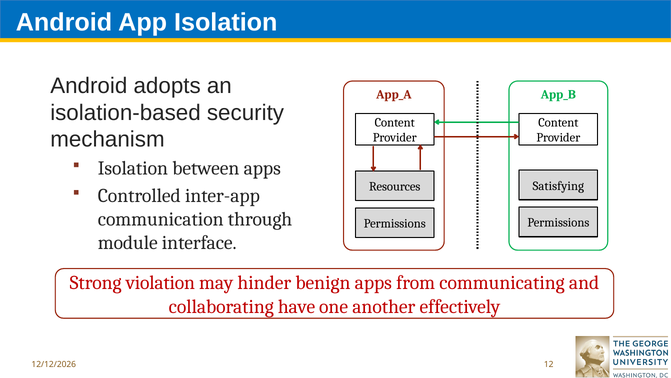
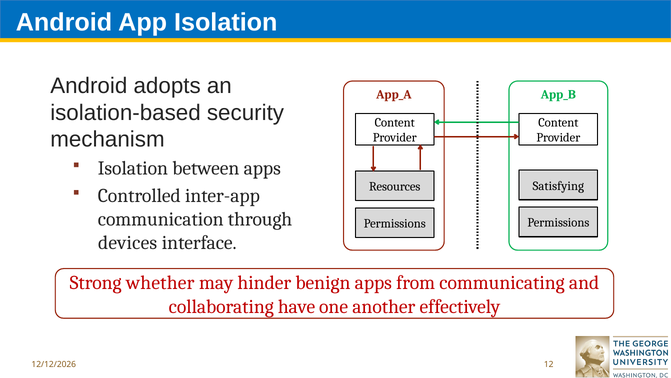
module: module -> devices
violation: violation -> whether
